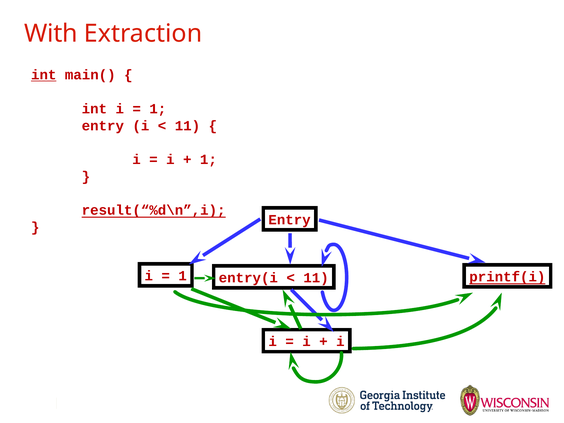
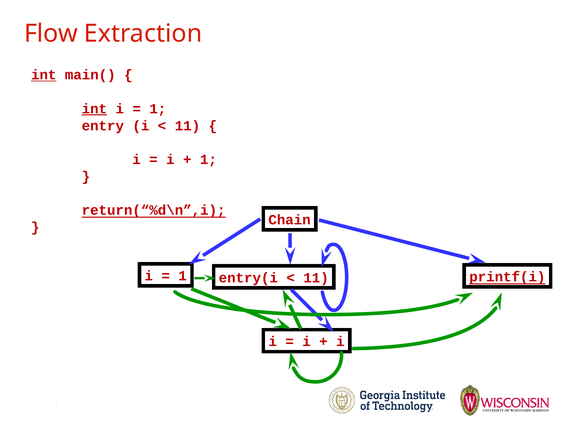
With: With -> Flow
int at (94, 109) underline: none -> present
result(“%d\n”,i: result(“%d\n”,i -> return(“%d\n”,i
Entry at (290, 220): Entry -> Chain
